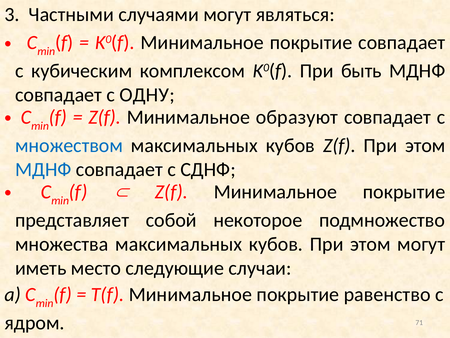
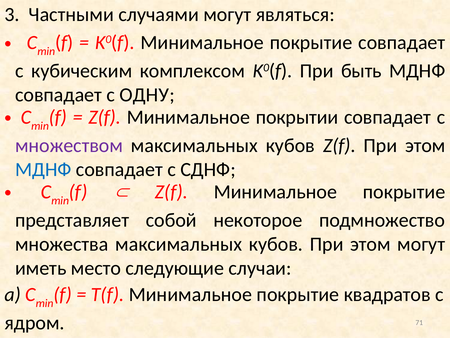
образуют: образуют -> покрытии
множеством colour: blue -> purple
равенство: равенство -> квадратов
